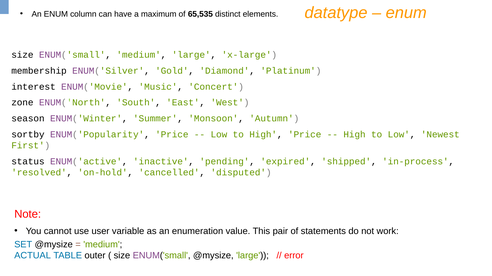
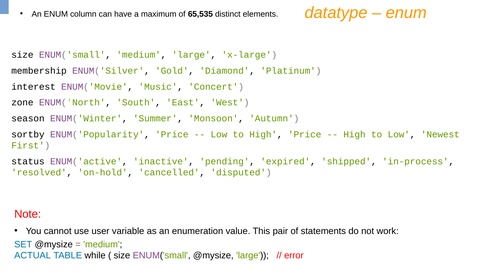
outer: outer -> while
